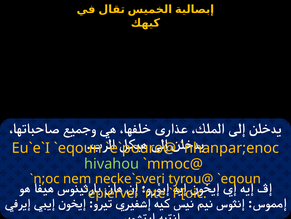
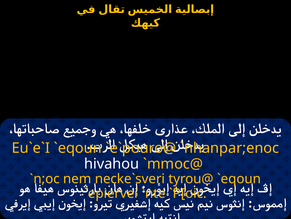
hivahou colour: light green -> white
